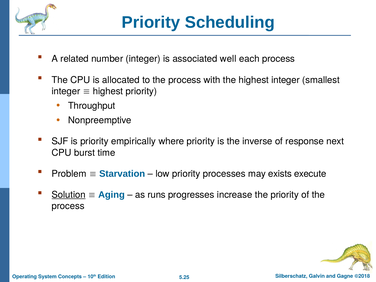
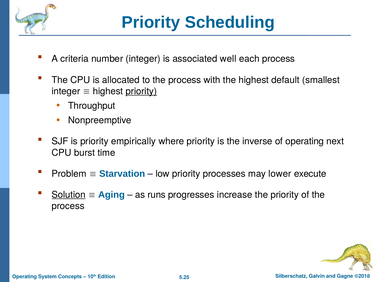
related: related -> criteria
highest integer: integer -> default
priority at (141, 91) underline: none -> present
of response: response -> operating
exists: exists -> lower
